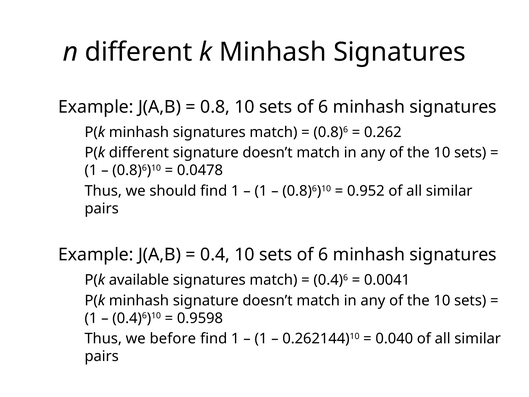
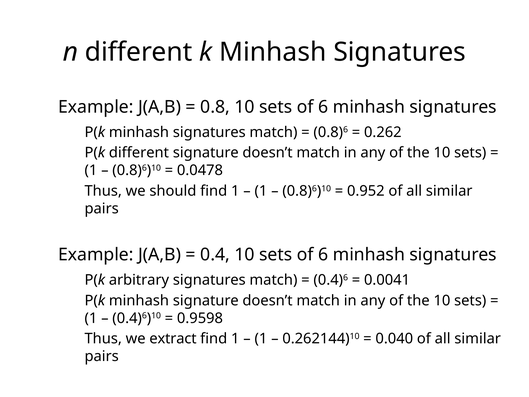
available: available -> arbitrary
before: before -> extract
